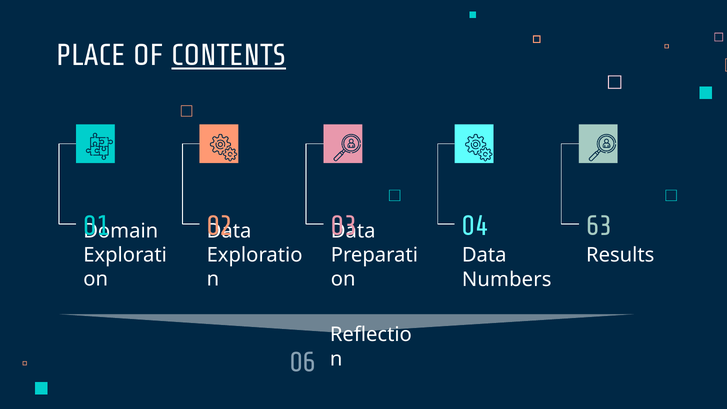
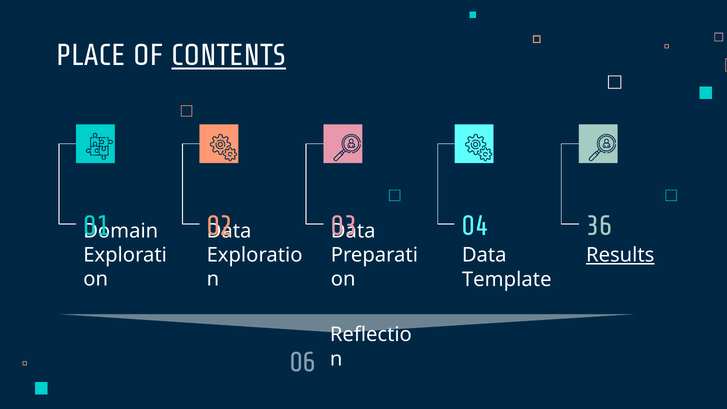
63: 63 -> 36
Results underline: none -> present
Numbers: Numbers -> Template
